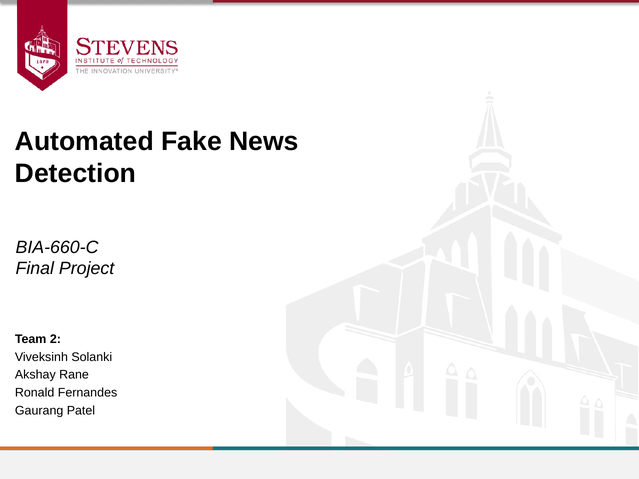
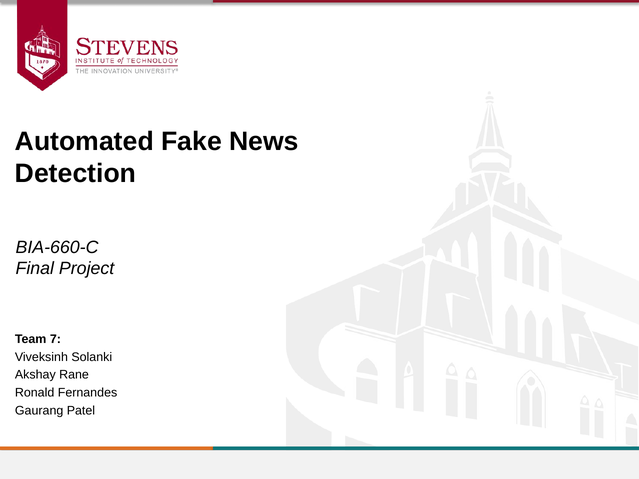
2: 2 -> 7
